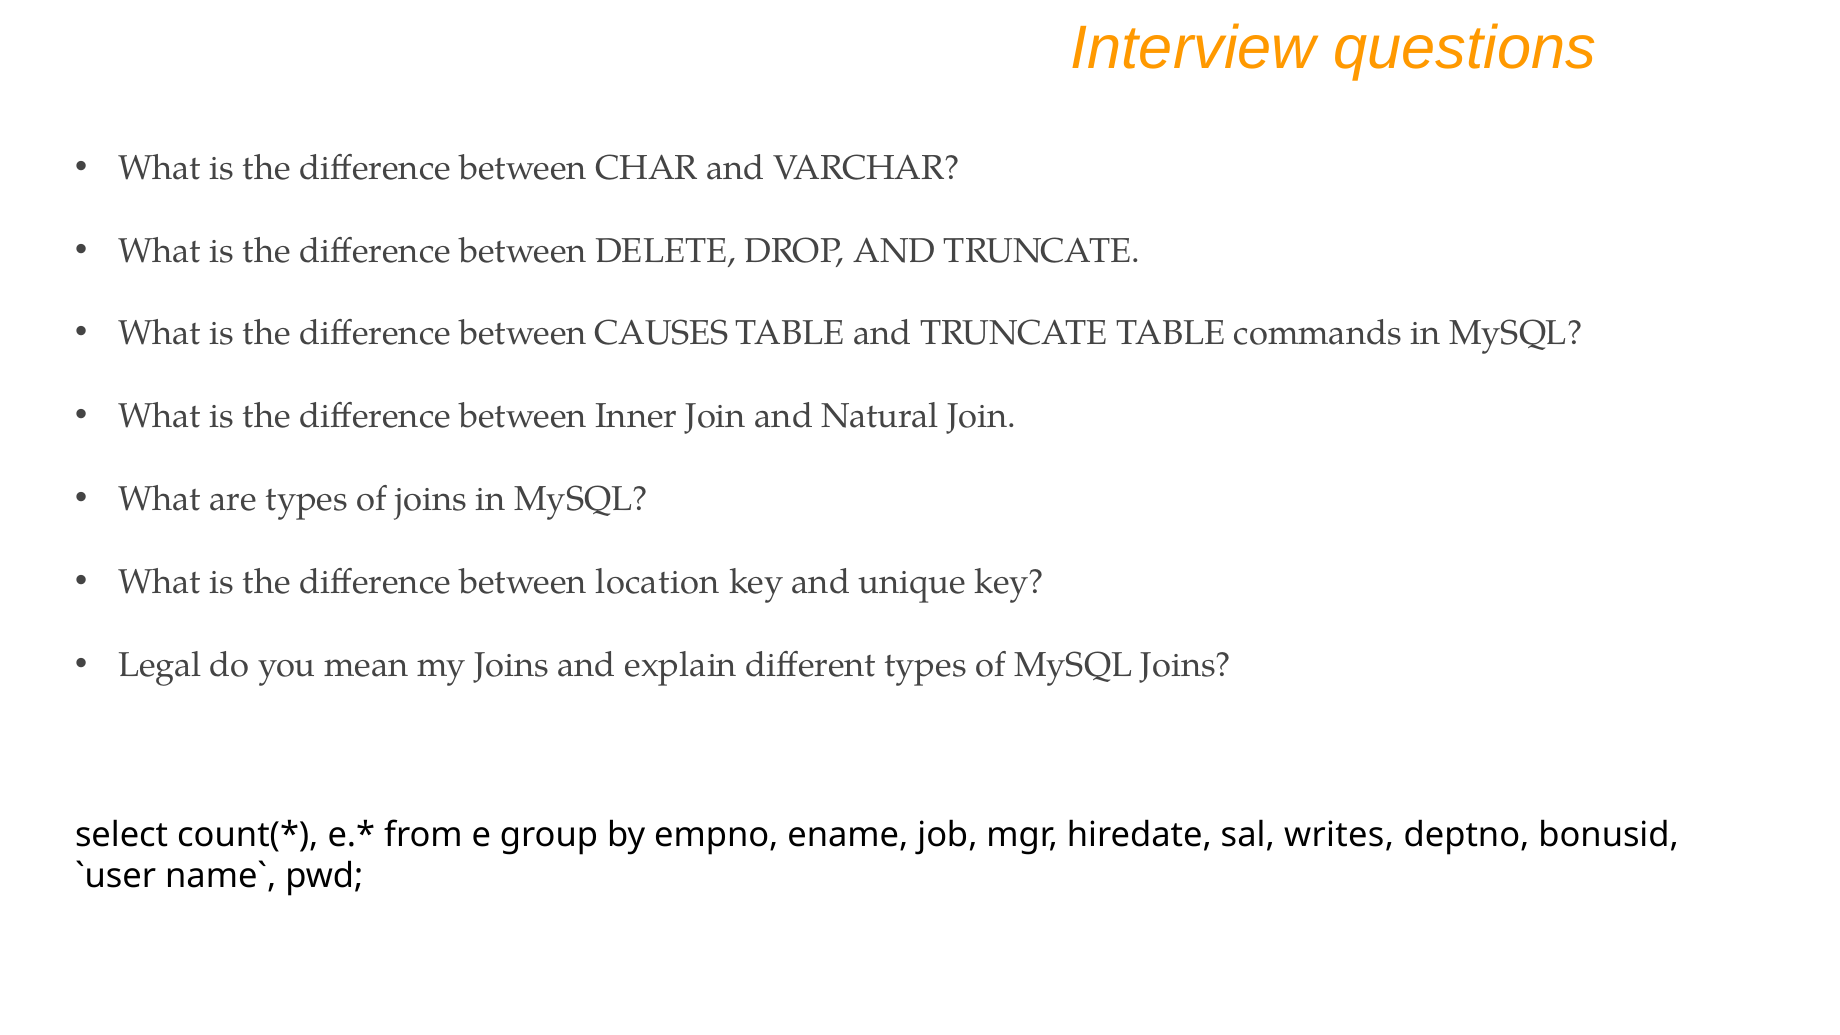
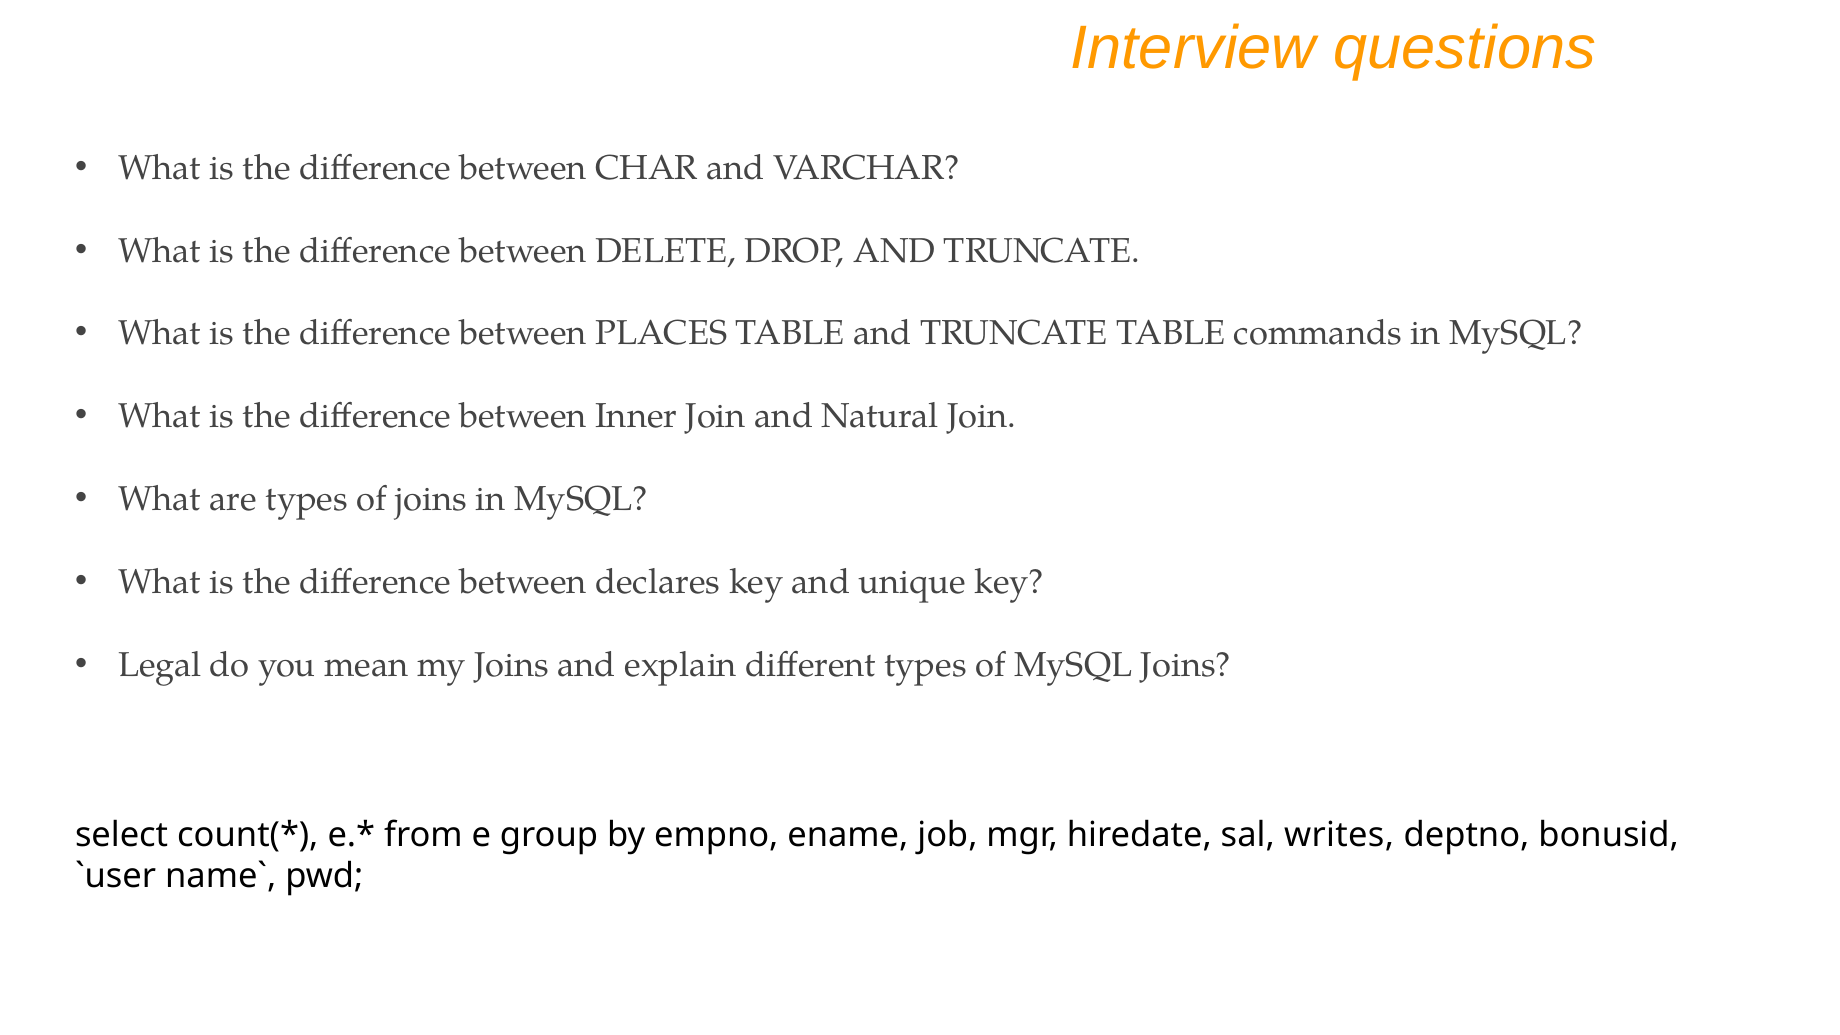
CAUSES: CAUSES -> PLACES
location: location -> declares
